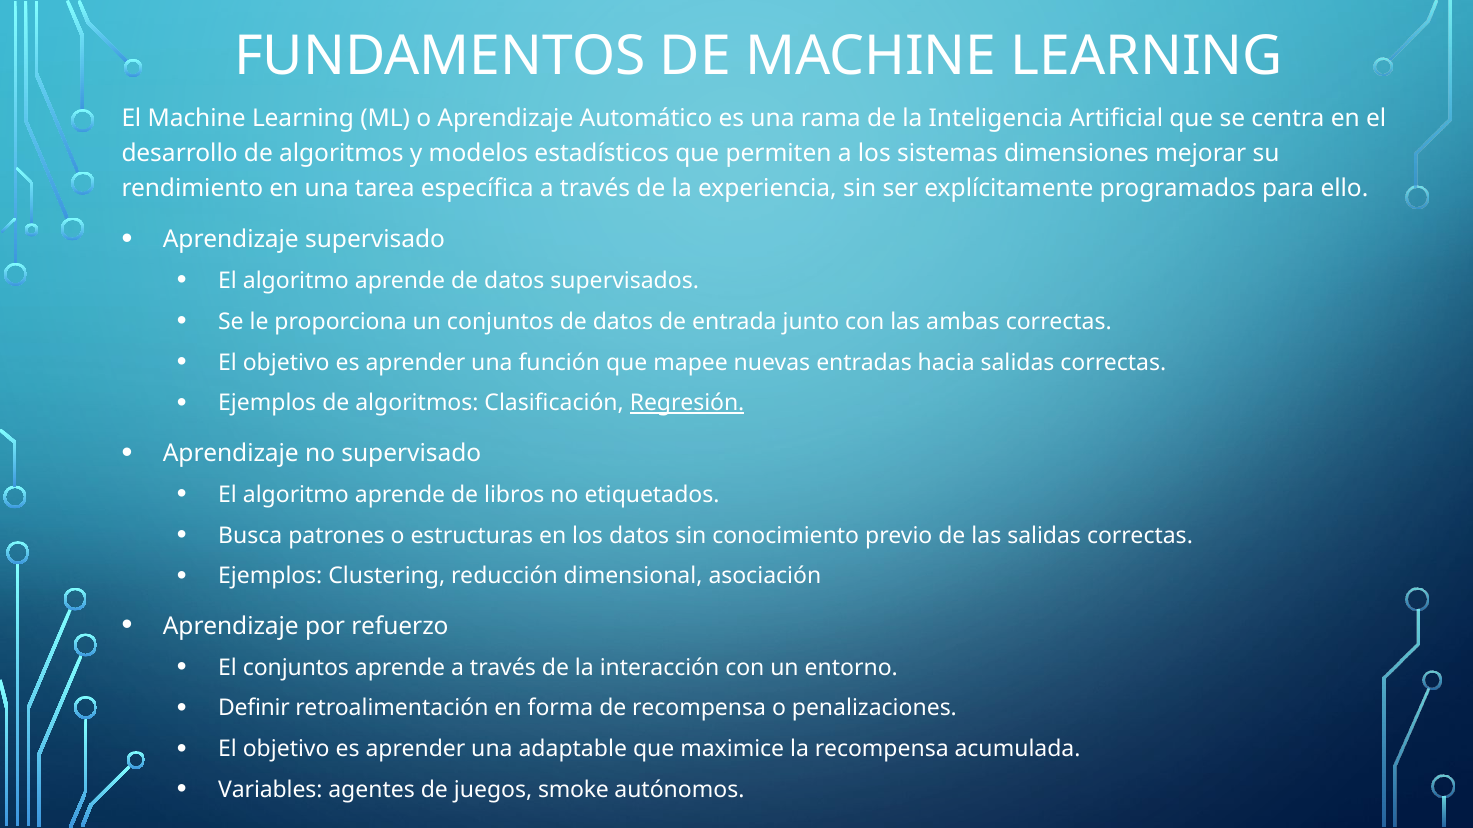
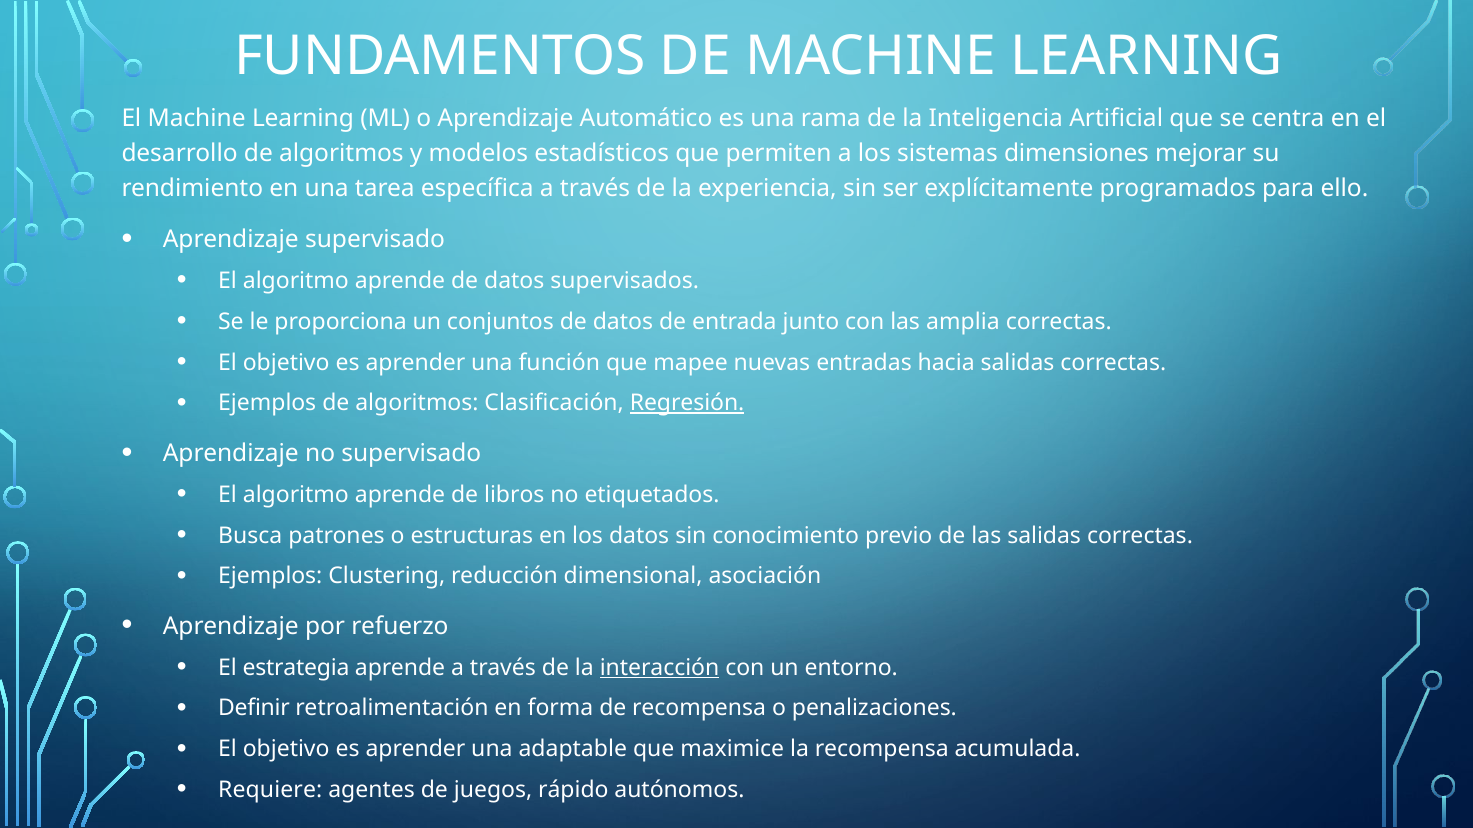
ambas: ambas -> amplia
El conjuntos: conjuntos -> estrategia
interacción underline: none -> present
Variables: Variables -> Requiere
smoke: smoke -> rápido
